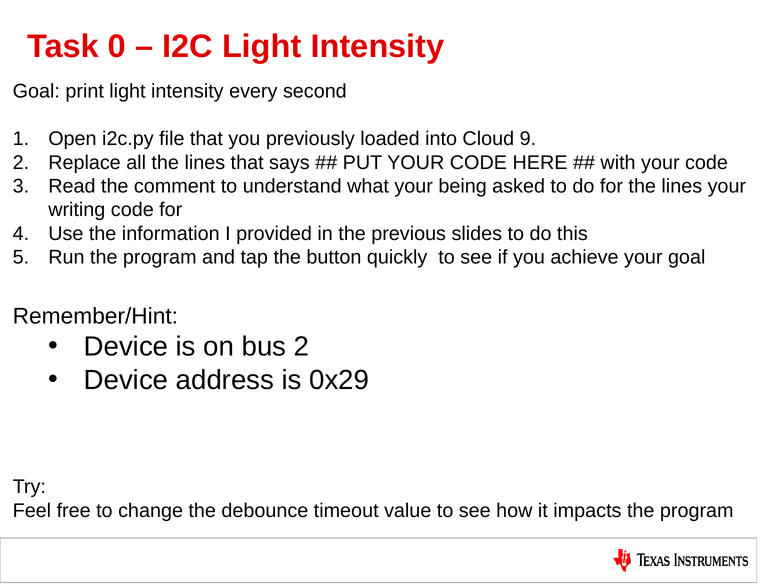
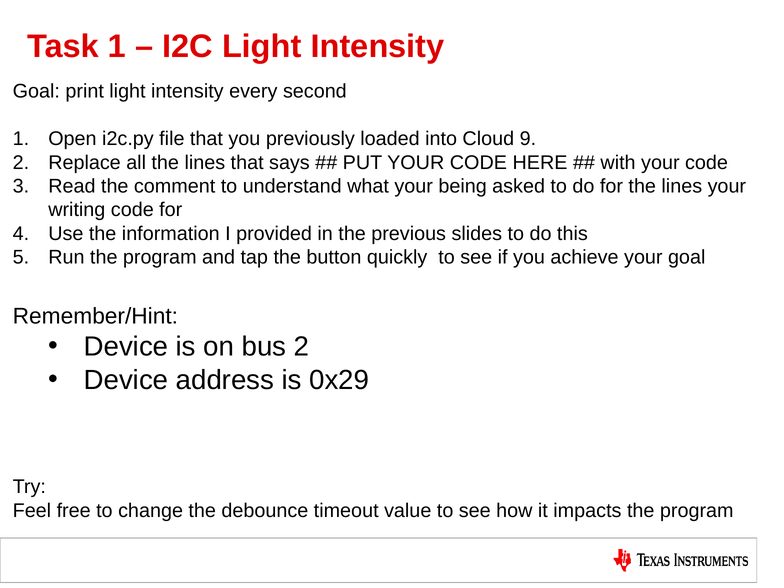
Task 0: 0 -> 1
